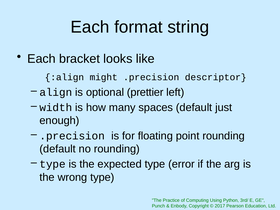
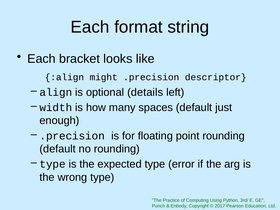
prettier: prettier -> details
